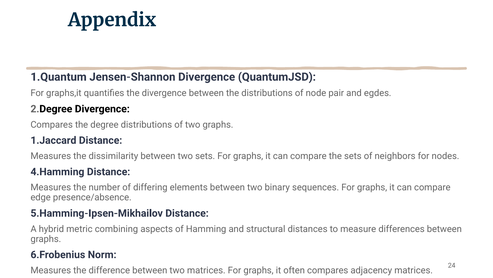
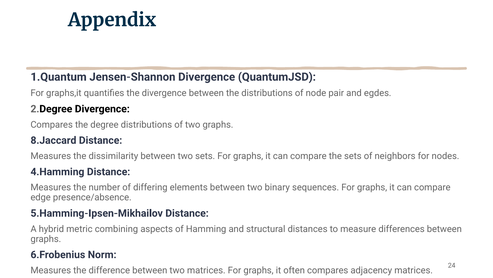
1.Jaccard: 1.Jaccard -> 8.Jaccard
